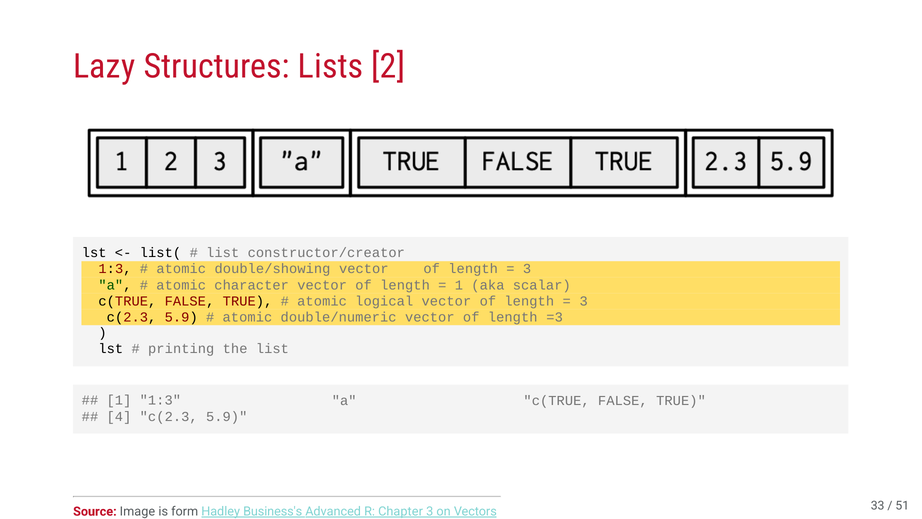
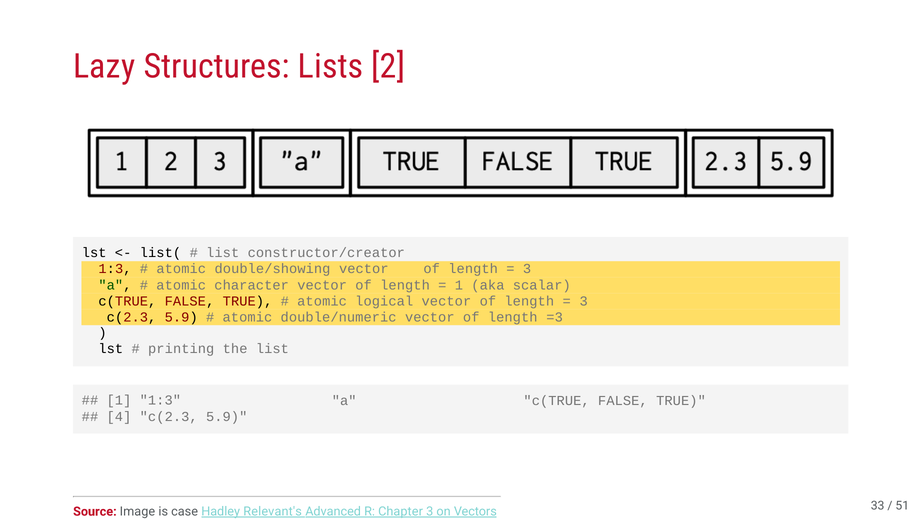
form: form -> case
Business's: Business's -> Relevant's
